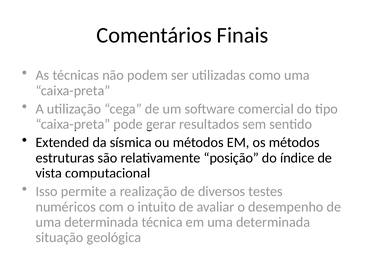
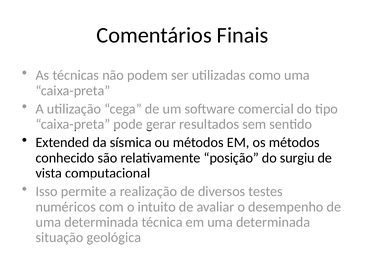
estruturas: estruturas -> conhecido
índice: índice -> surgiu
